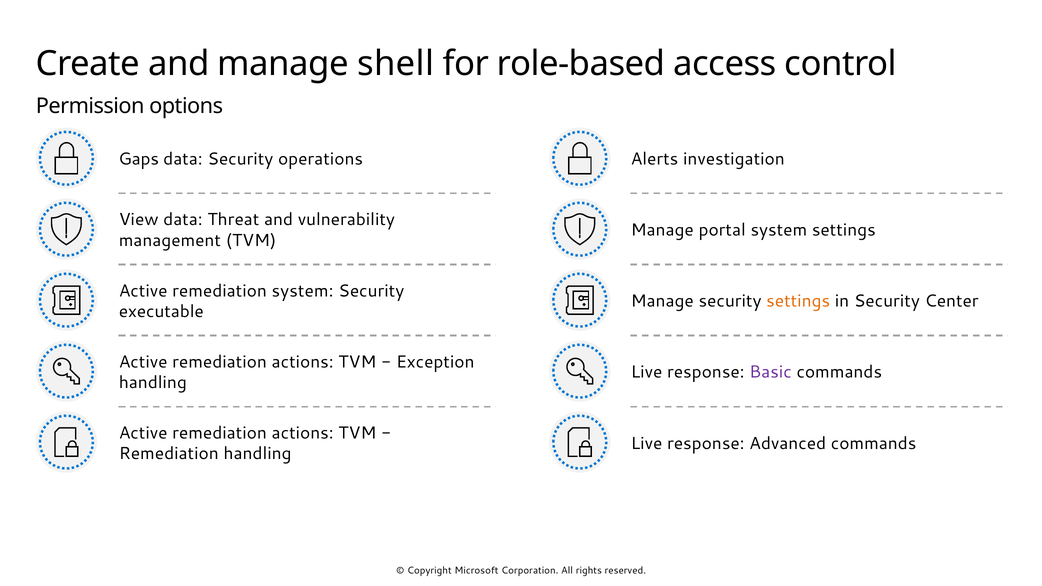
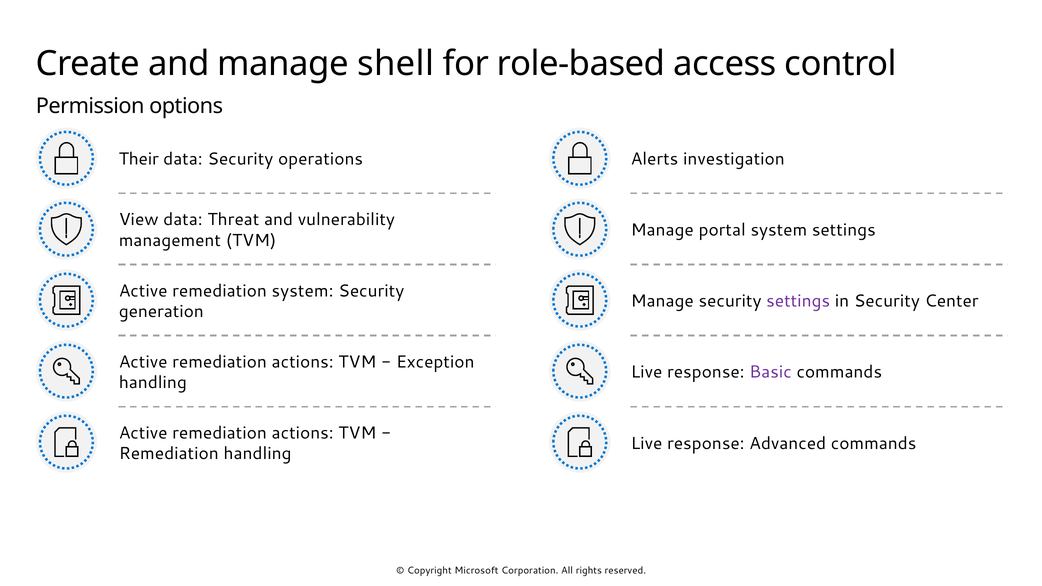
Gaps: Gaps -> Their
settings at (798, 301) colour: orange -> purple
executable: executable -> generation
